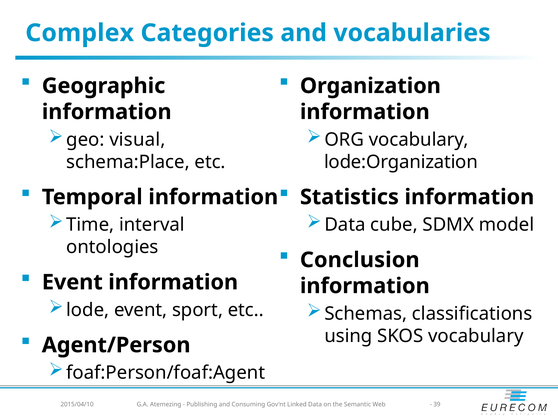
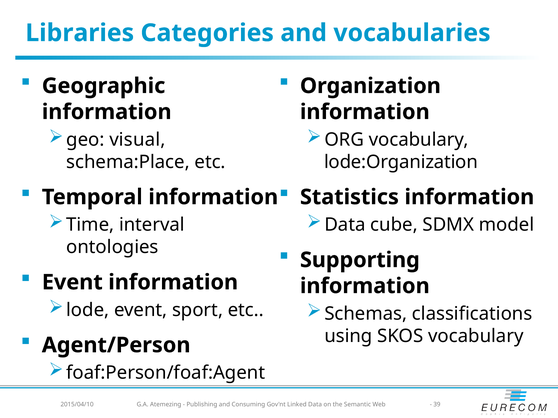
Complex: Complex -> Libraries
Conclusion: Conclusion -> Supporting
